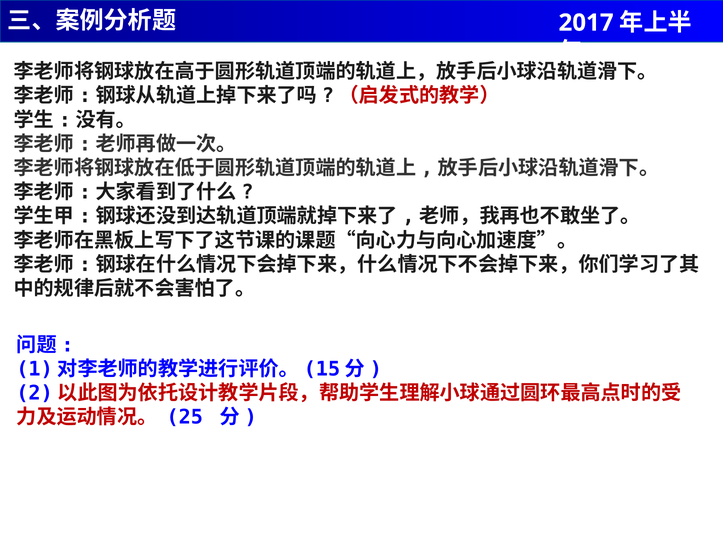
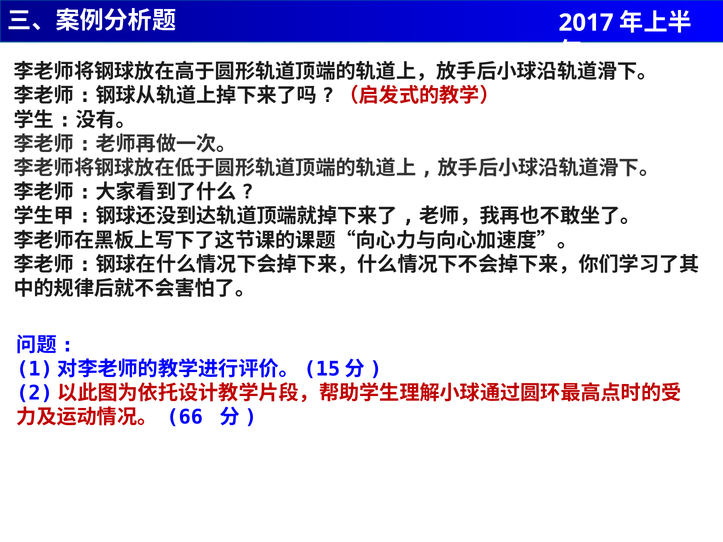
25: 25 -> 66
